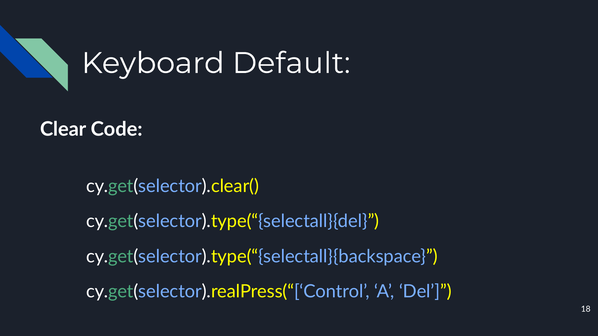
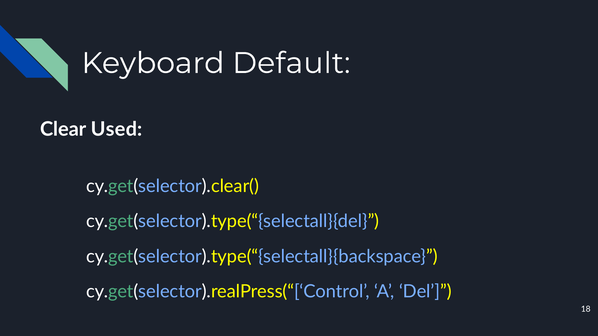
Code: Code -> Used
